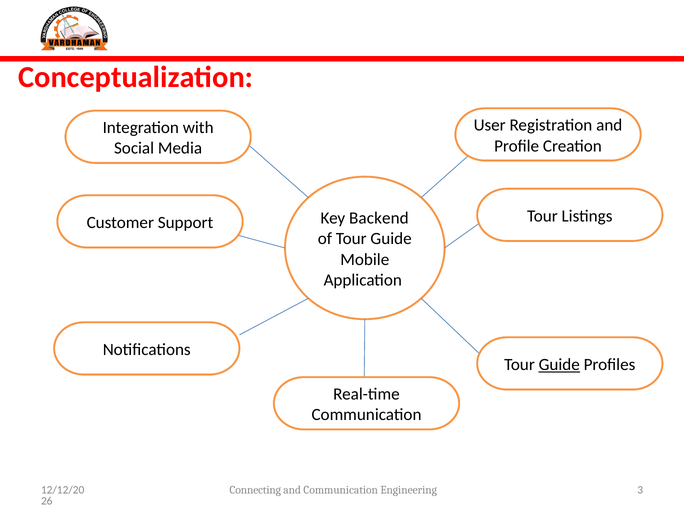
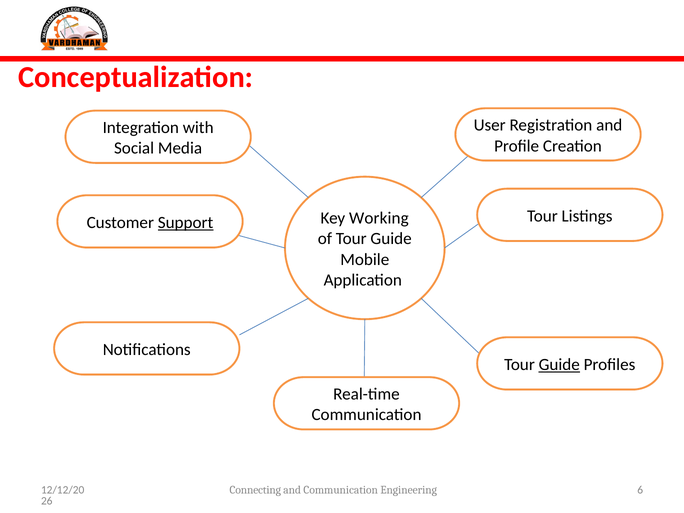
Backend: Backend -> Working
Support underline: none -> present
3: 3 -> 6
